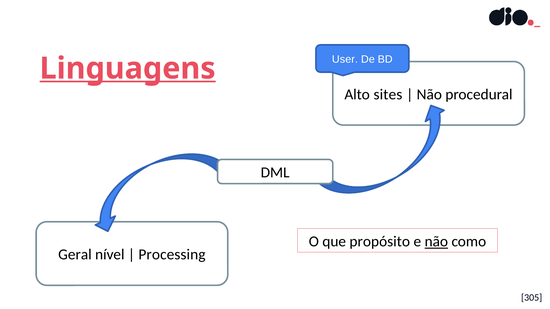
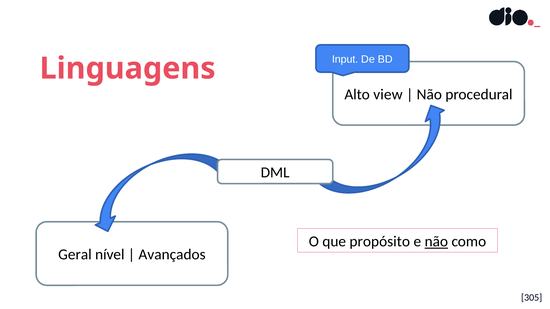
User: User -> Input
Linguagens underline: present -> none
sites: sites -> view
Processing: Processing -> Avançados
